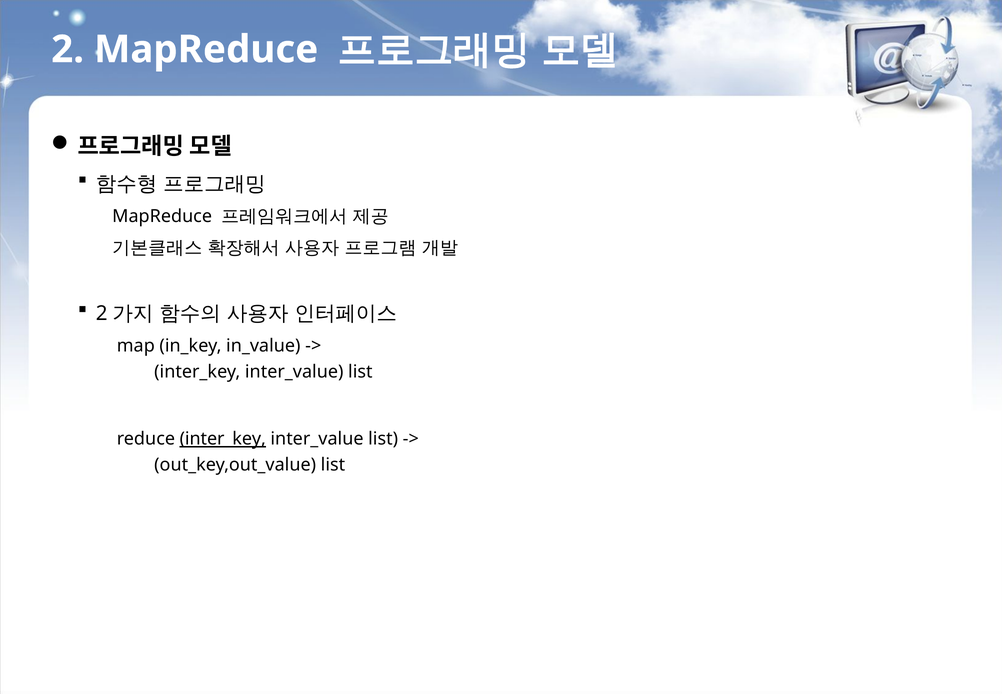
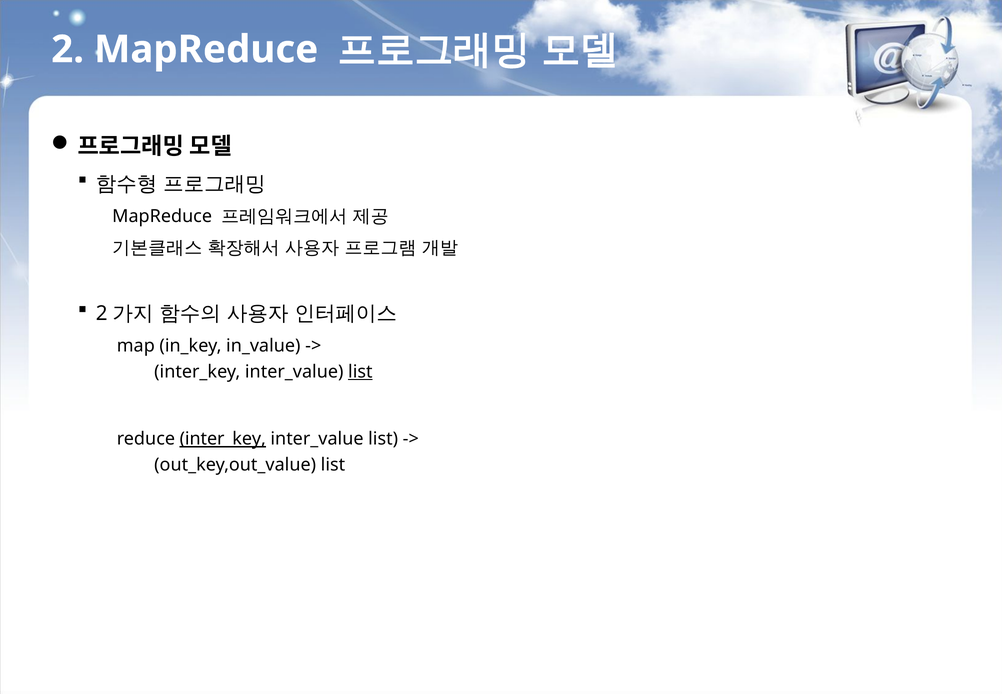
list at (360, 372) underline: none -> present
